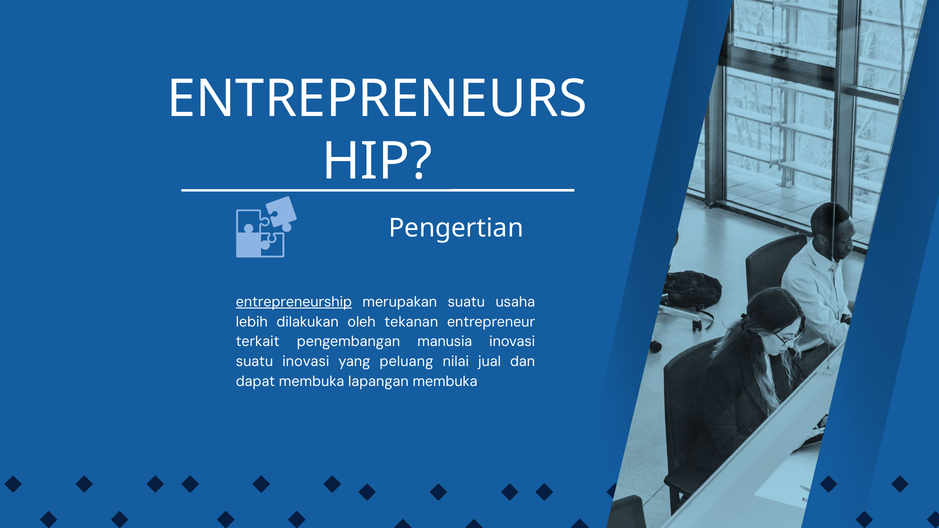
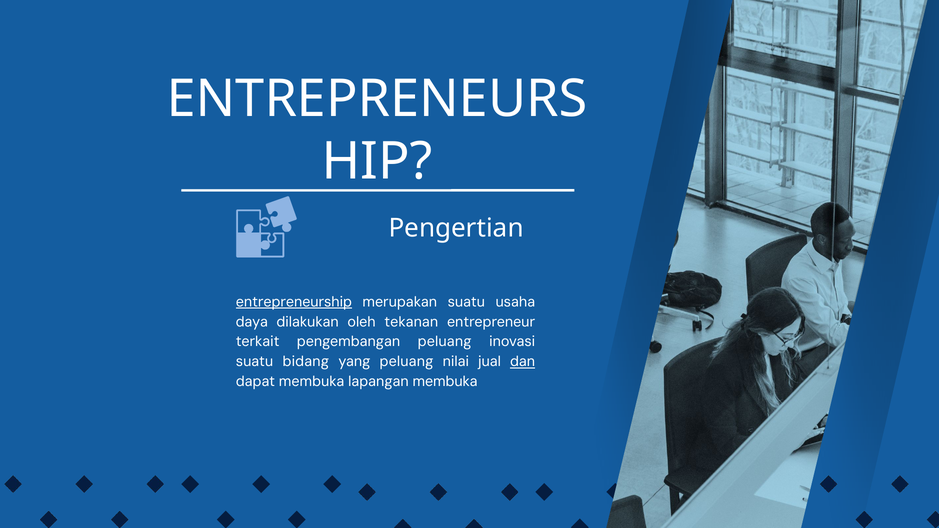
lebih: lebih -> daya
pengembangan manusia: manusia -> peluang
suatu inovasi: inovasi -> bidang
dan underline: none -> present
